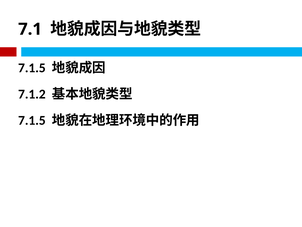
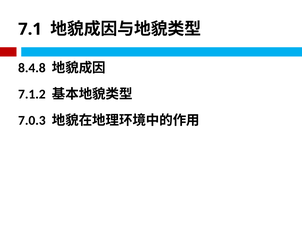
7.1.5 at (32, 68): 7.1.5 -> 8.4.8
7.1.5 at (32, 120): 7.1.5 -> 7.0.3
